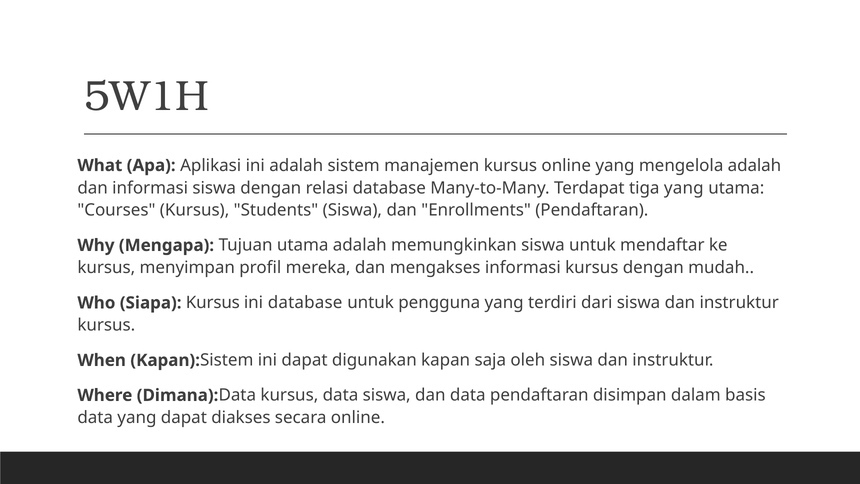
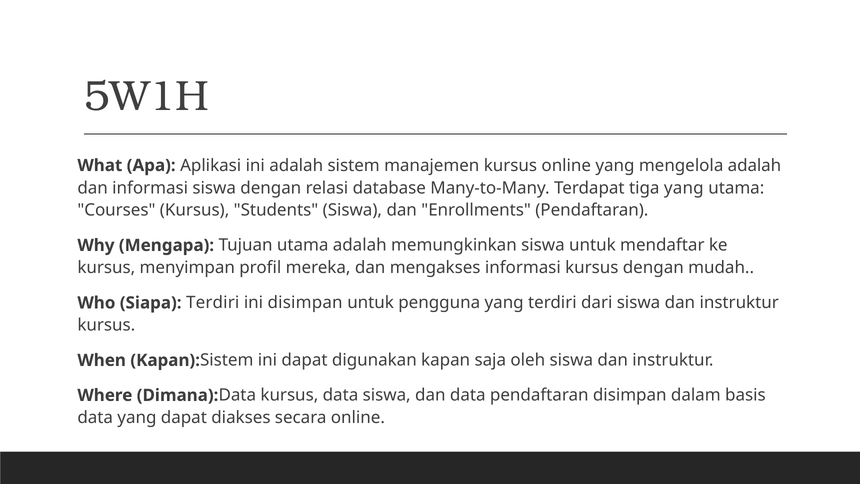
Siapa Kursus: Kursus -> Terdiri
ini database: database -> disimpan
